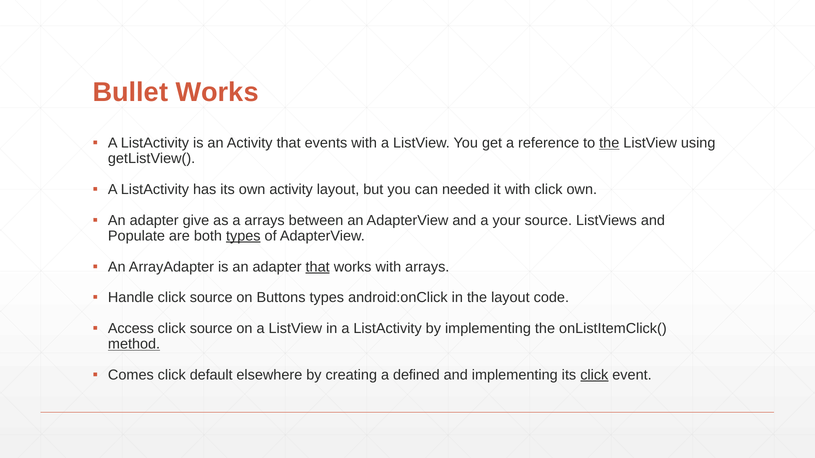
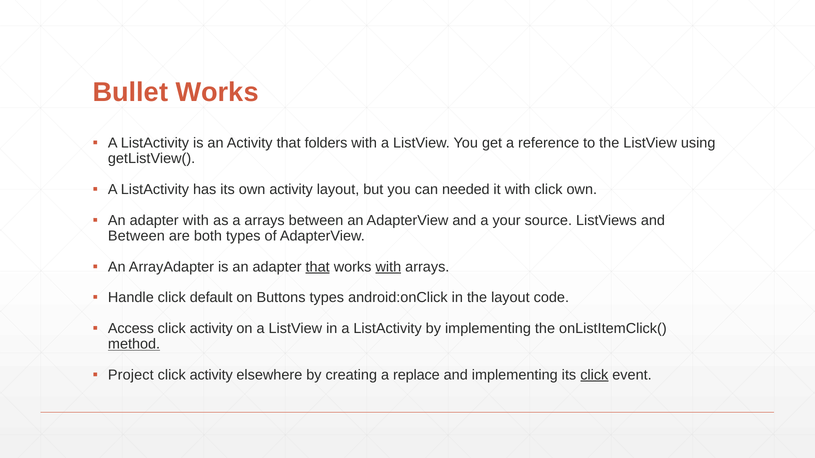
events: events -> folders
the at (609, 143) underline: present -> none
adapter give: give -> with
Populate at (136, 236): Populate -> Between
types at (243, 236) underline: present -> none
with at (388, 267) underline: none -> present
Handle click source: source -> default
source at (211, 329): source -> activity
Comes: Comes -> Project
default at (211, 375): default -> activity
defined: defined -> replace
